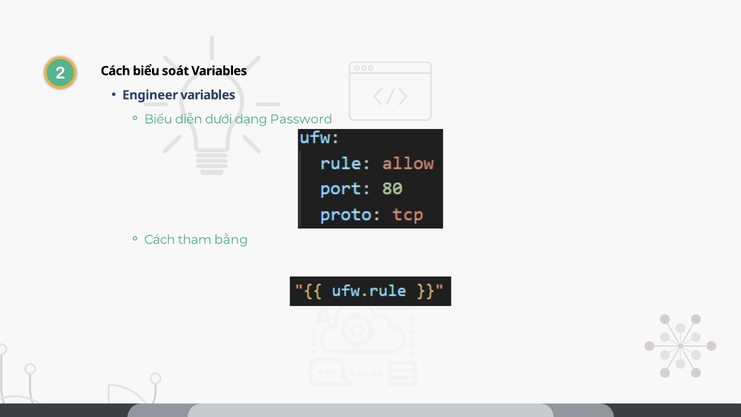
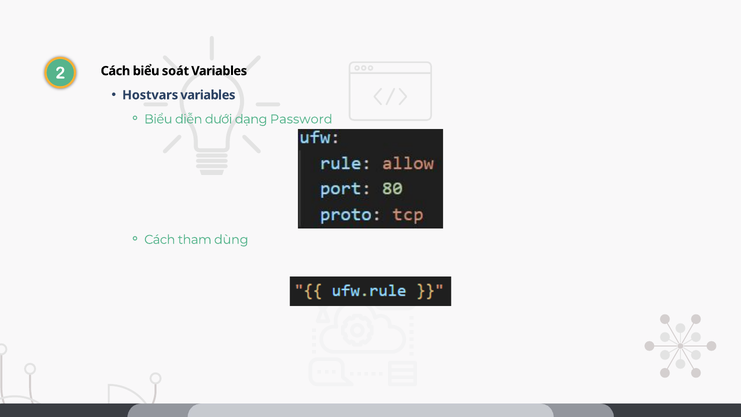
Engineer: Engineer -> Hostvars
bằng: bằng -> dùng
